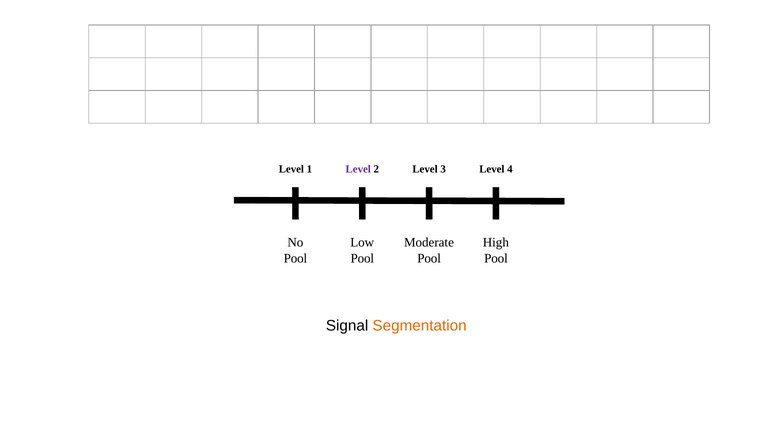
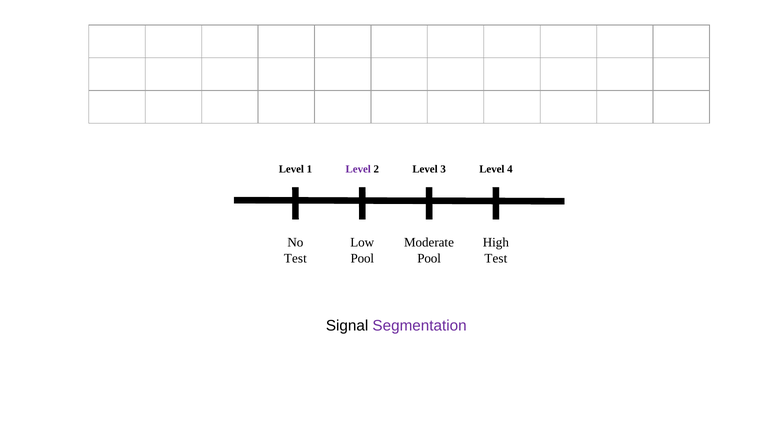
Pool at (295, 258): Pool -> Test
Pool at (496, 258): Pool -> Test
Segmentation colour: orange -> purple
